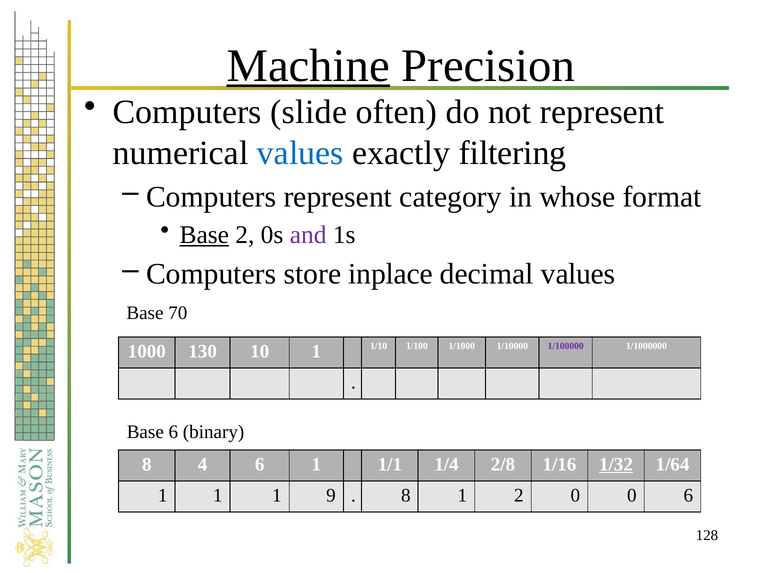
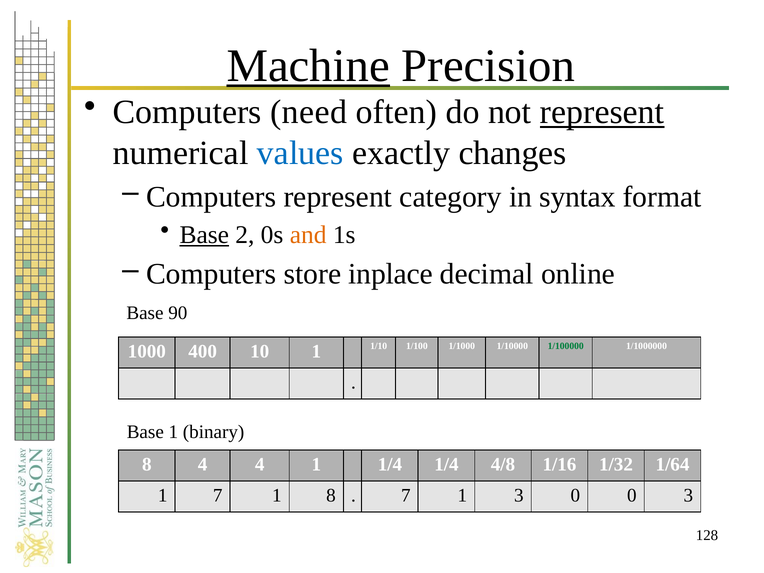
slide: slide -> need
represent at (602, 112) underline: none -> present
filtering: filtering -> changes
whose: whose -> syntax
and colour: purple -> orange
decimal values: values -> online
70: 70 -> 90
130: 130 -> 400
1/100000 colour: purple -> green
Base 6: 6 -> 1
4 6: 6 -> 4
1 1/1: 1/1 -> 1/4
2/8: 2/8 -> 4/8
1/32 underline: present -> none
1 at (218, 495): 1 -> 7
1 9: 9 -> 8
8 at (406, 495): 8 -> 7
1 2: 2 -> 3
0 6: 6 -> 3
